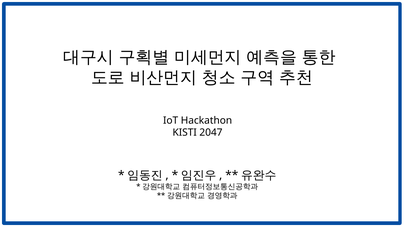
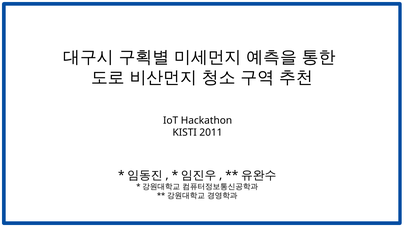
2047: 2047 -> 2011
